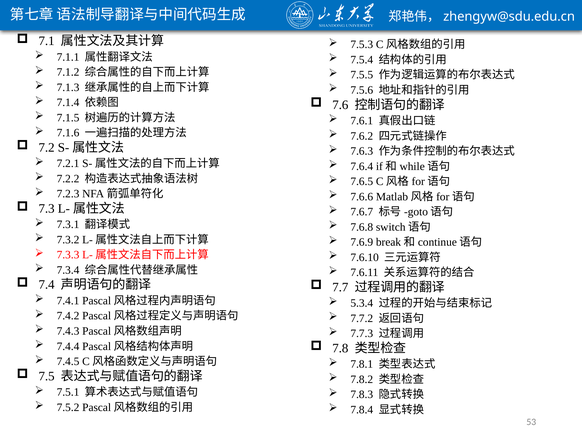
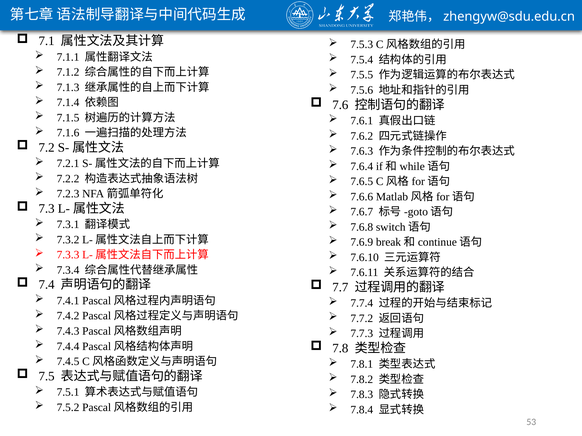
5.3.4: 5.3.4 -> 7.7.4
